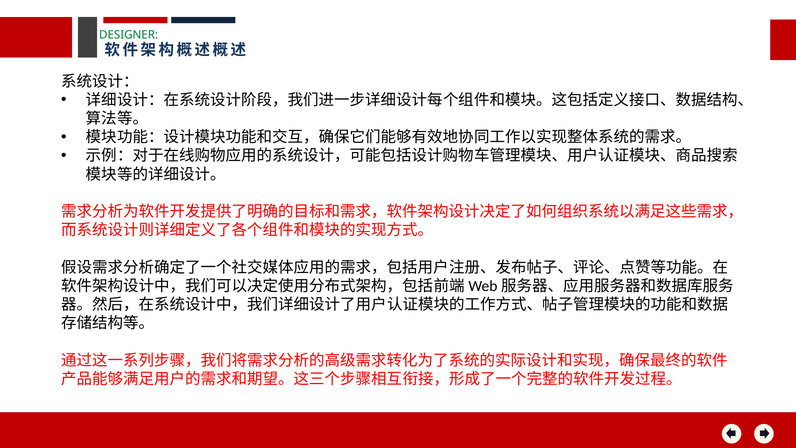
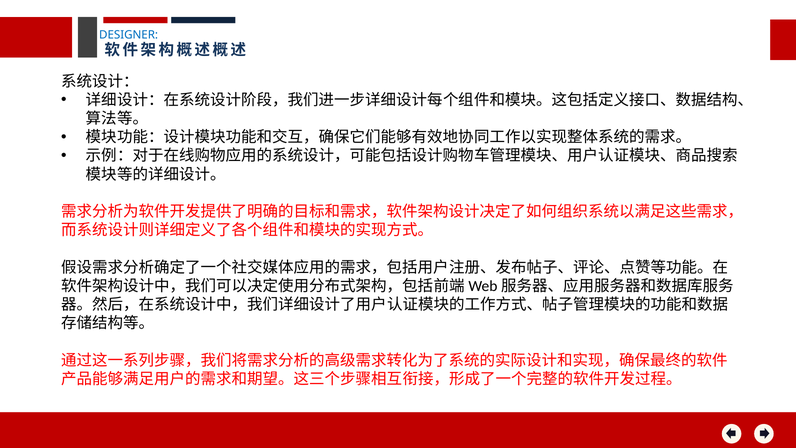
DESIGNER colour: green -> blue
